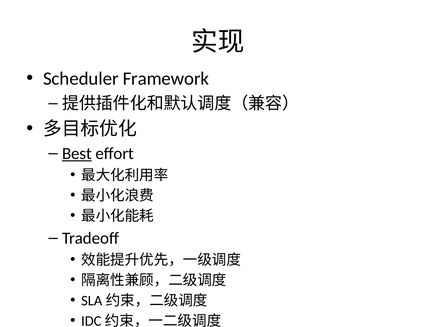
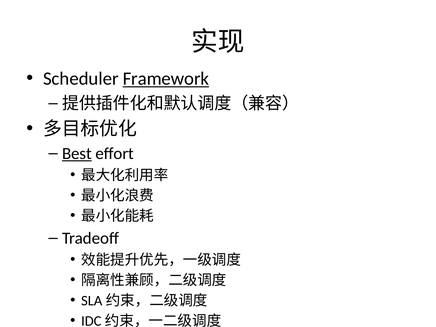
Framework underline: none -> present
